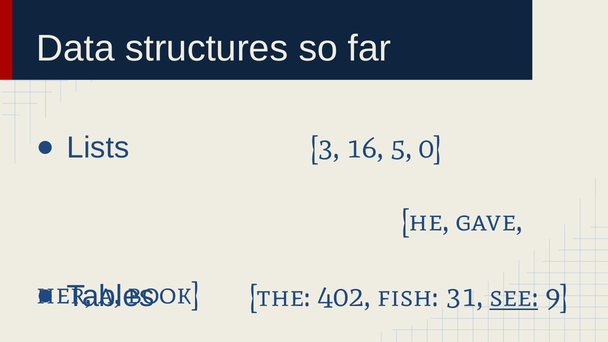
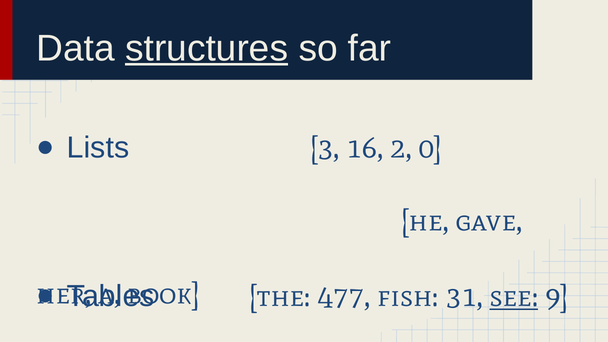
structures underline: none -> present
5: 5 -> 2
402: 402 -> 477
